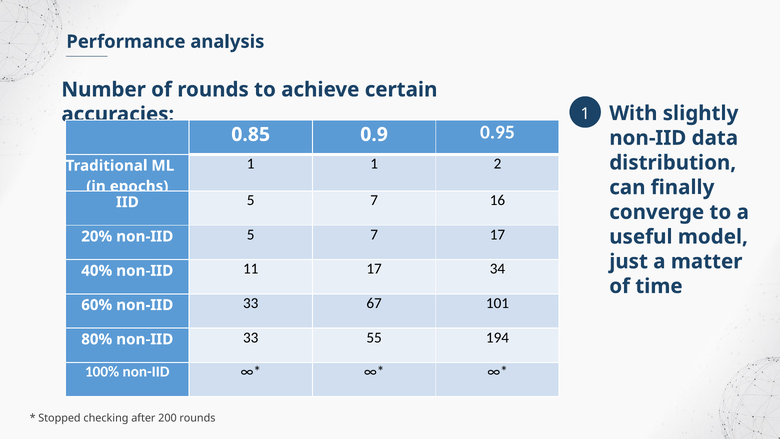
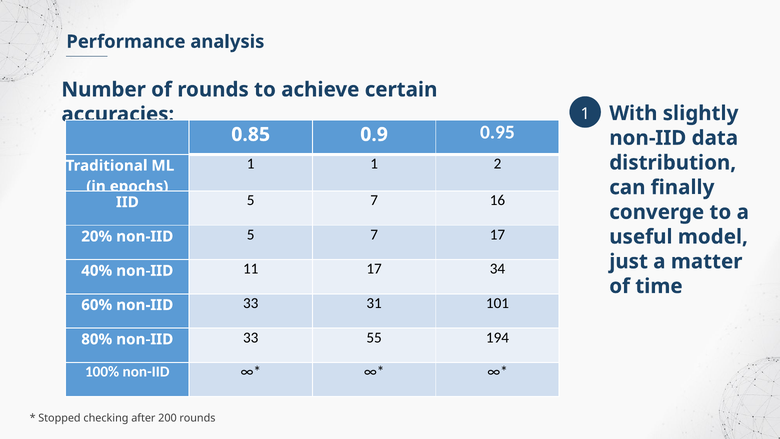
67: 67 -> 31
